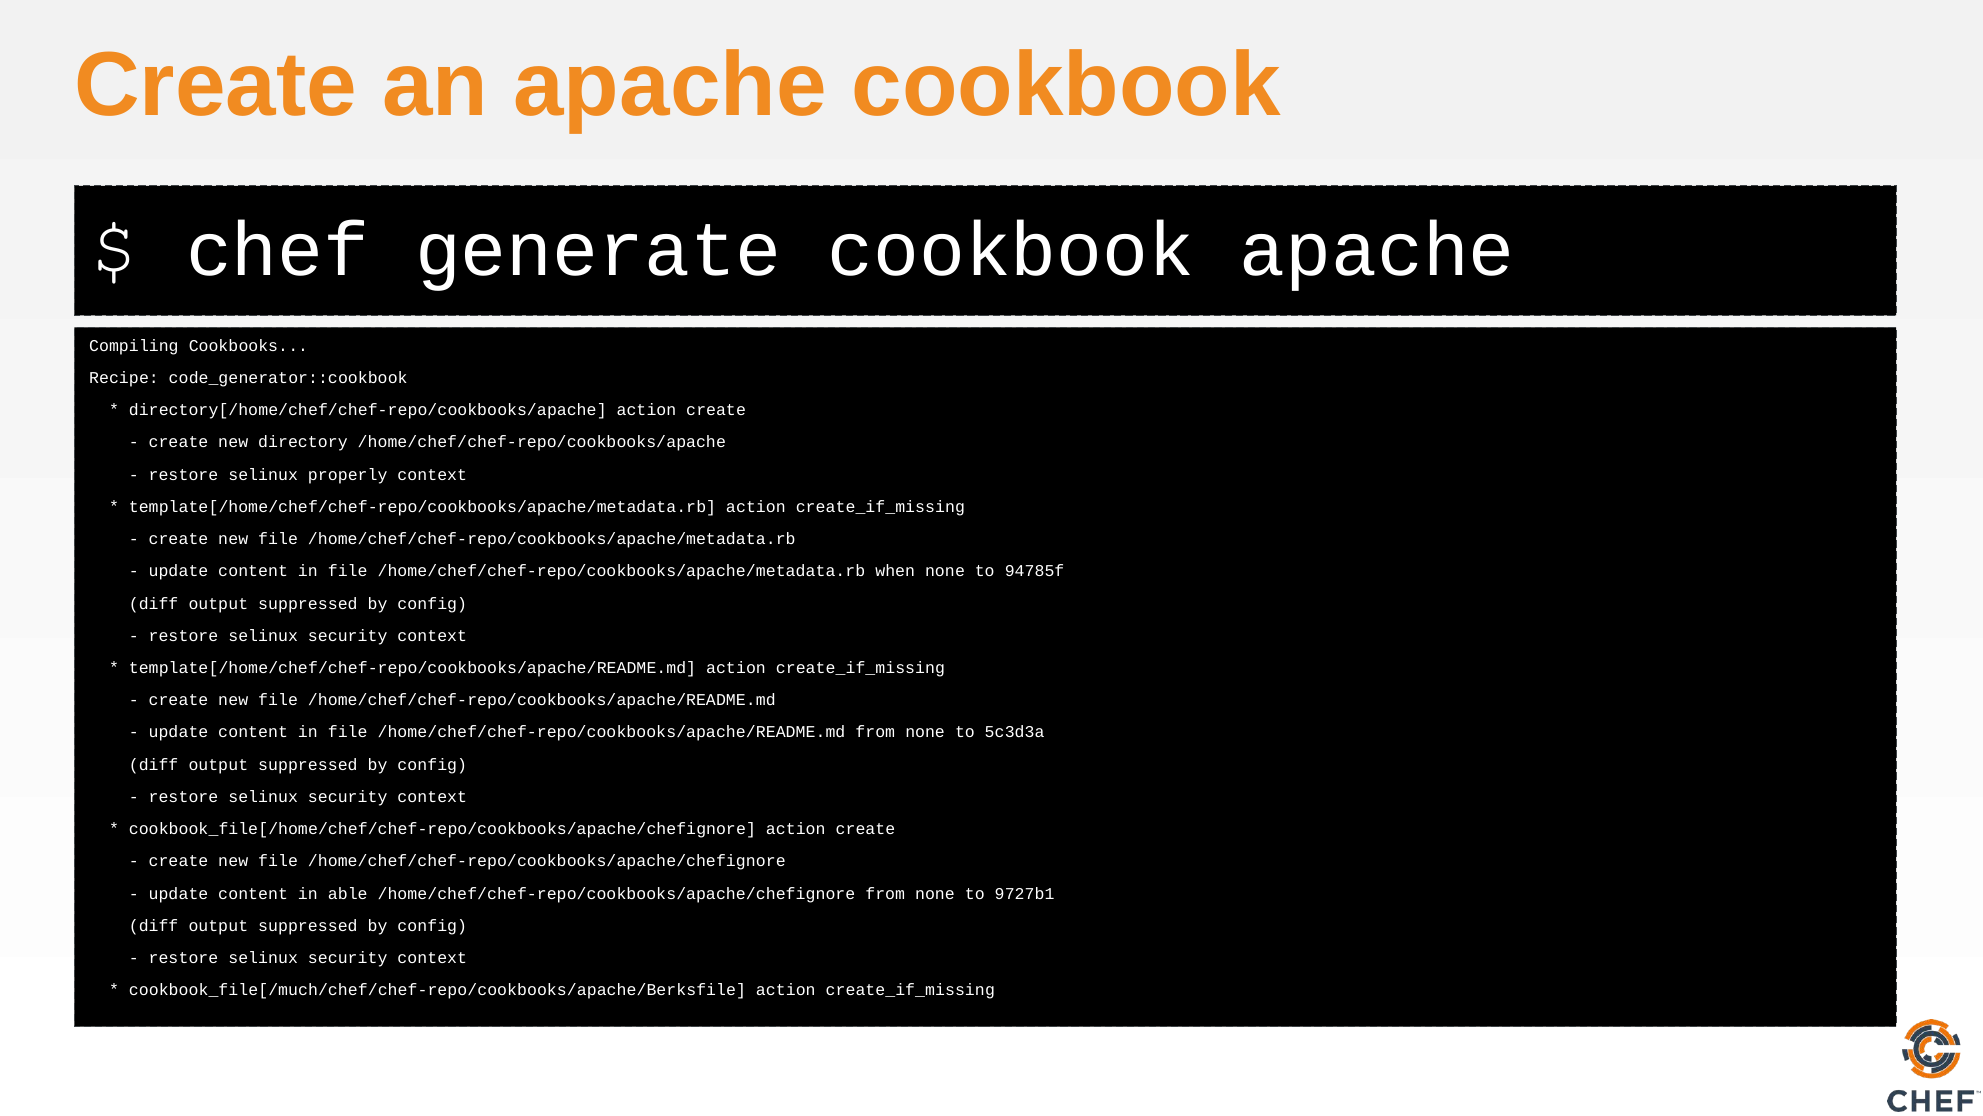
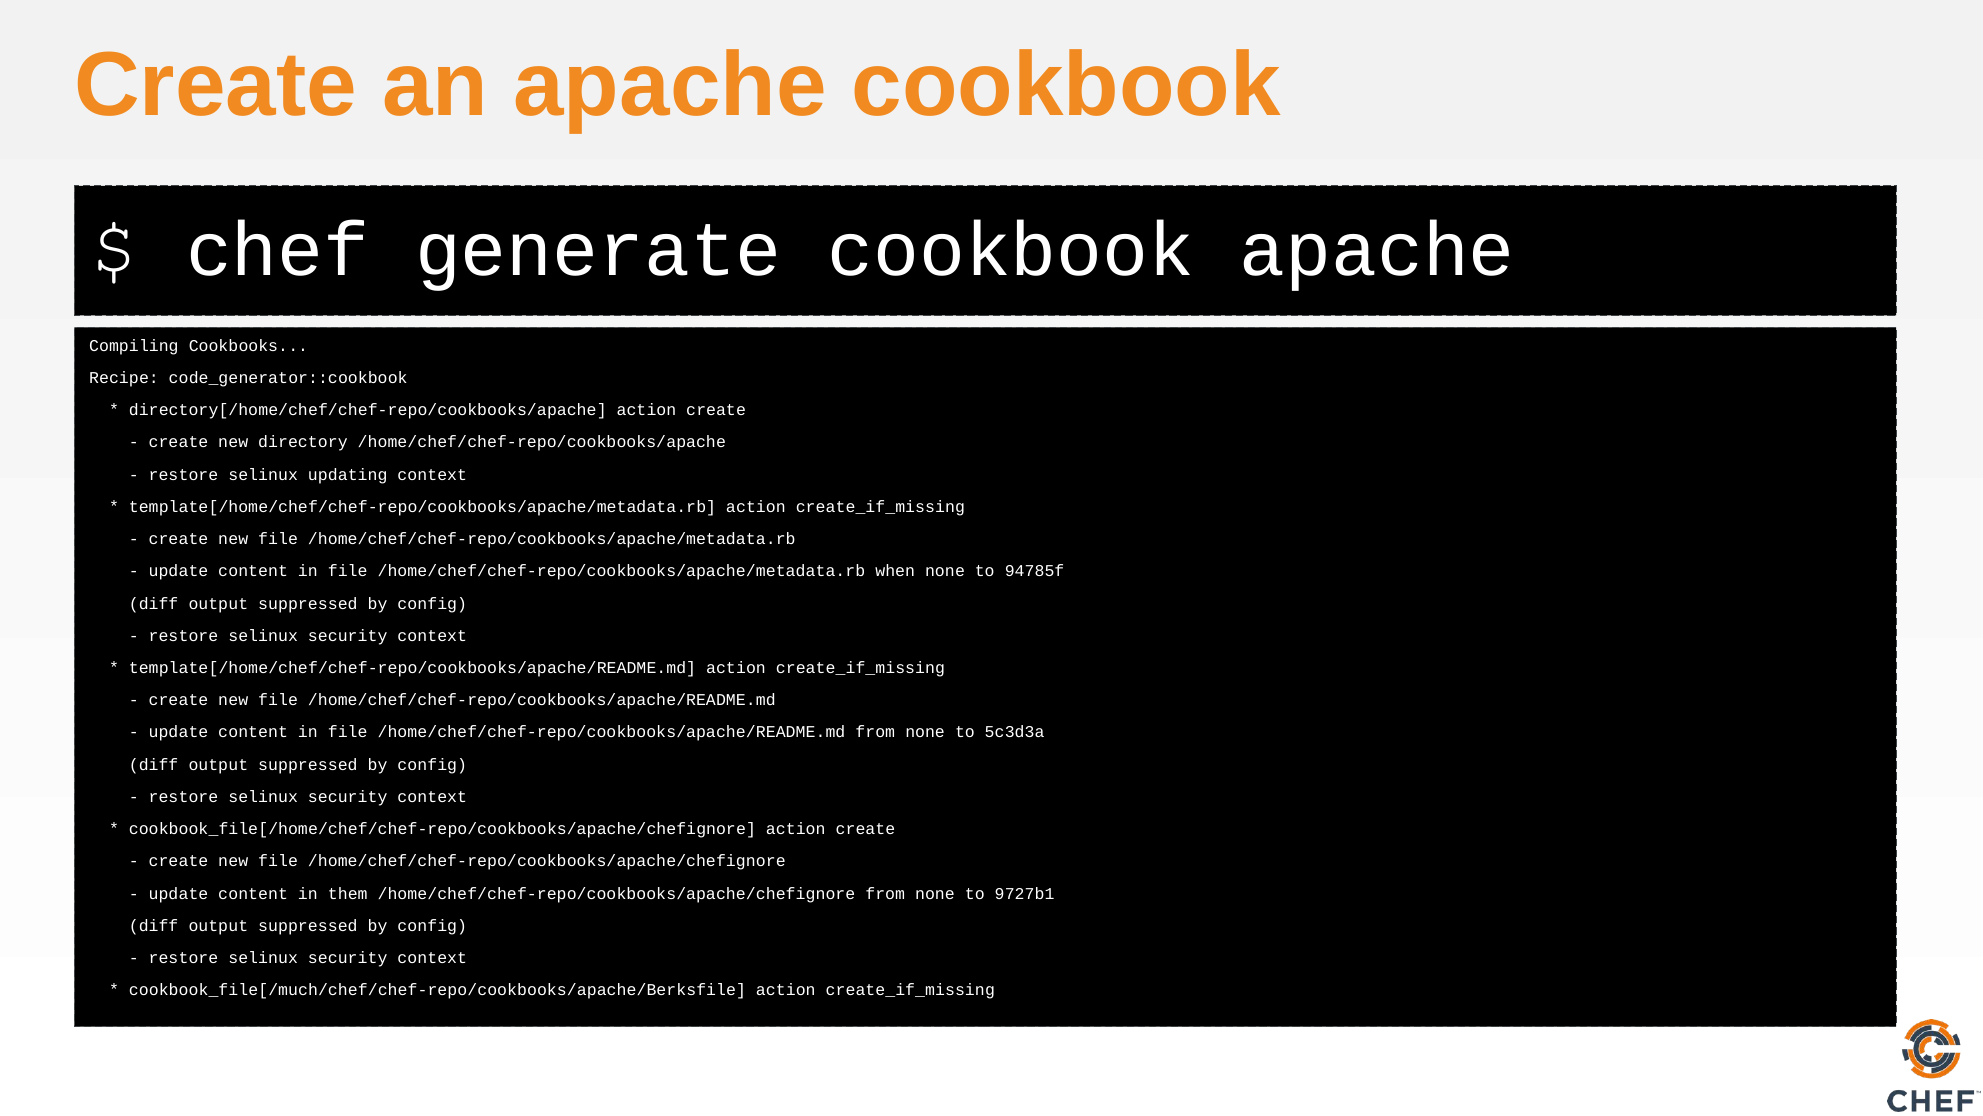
properly: properly -> updating
able: able -> them
